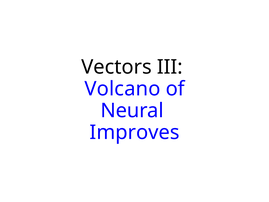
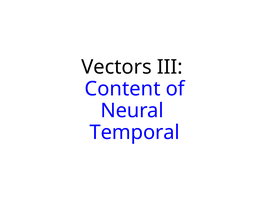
Volcano: Volcano -> Content
Improves: Improves -> Temporal
